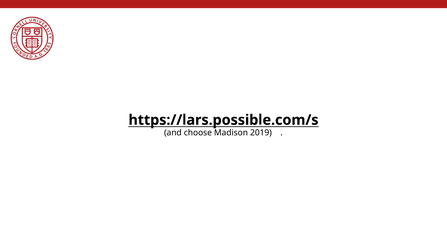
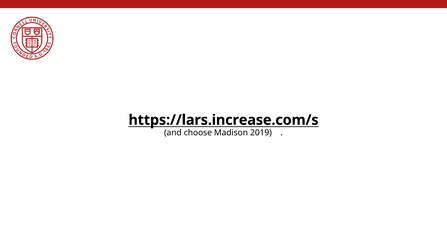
https://lars.possible.com/s: https://lars.possible.com/s -> https://lars.increase.com/s
